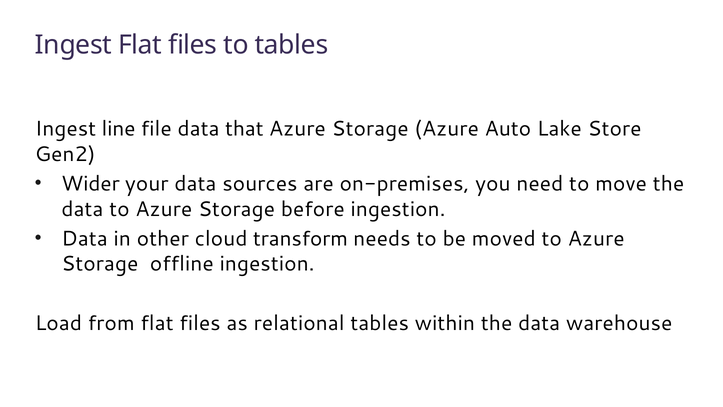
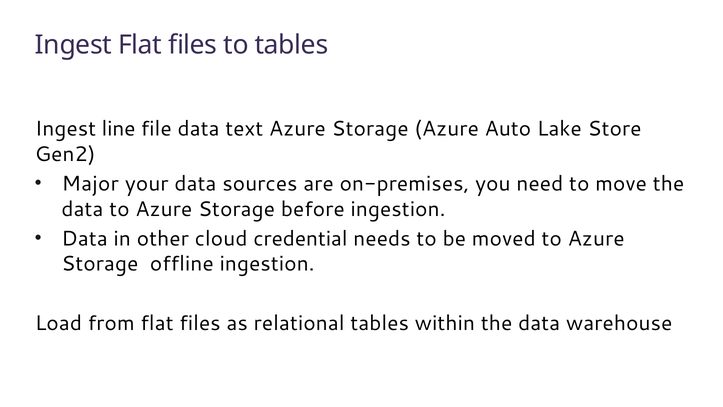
that: that -> text
Wider: Wider -> Major
transform: transform -> credential
